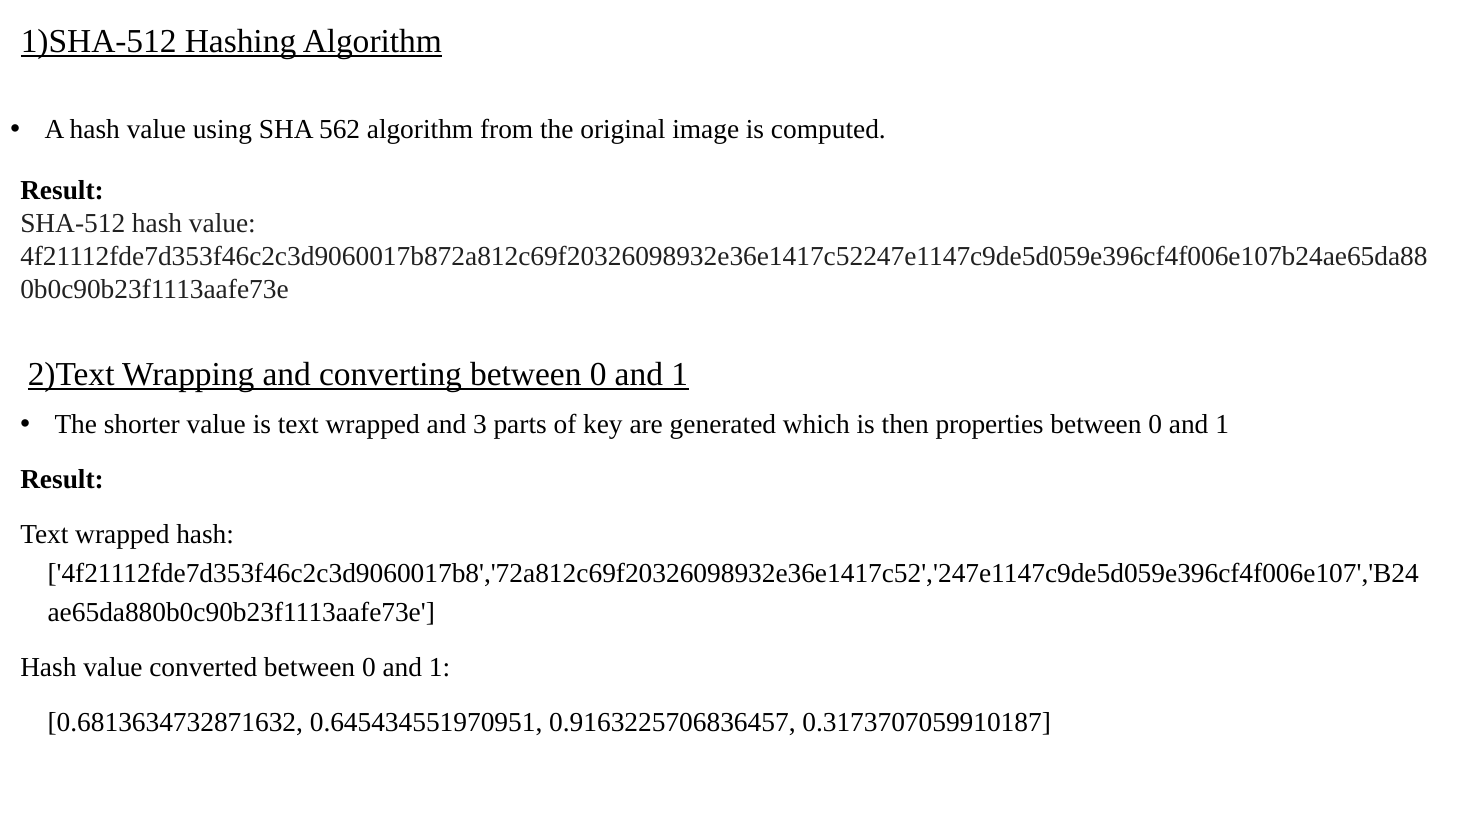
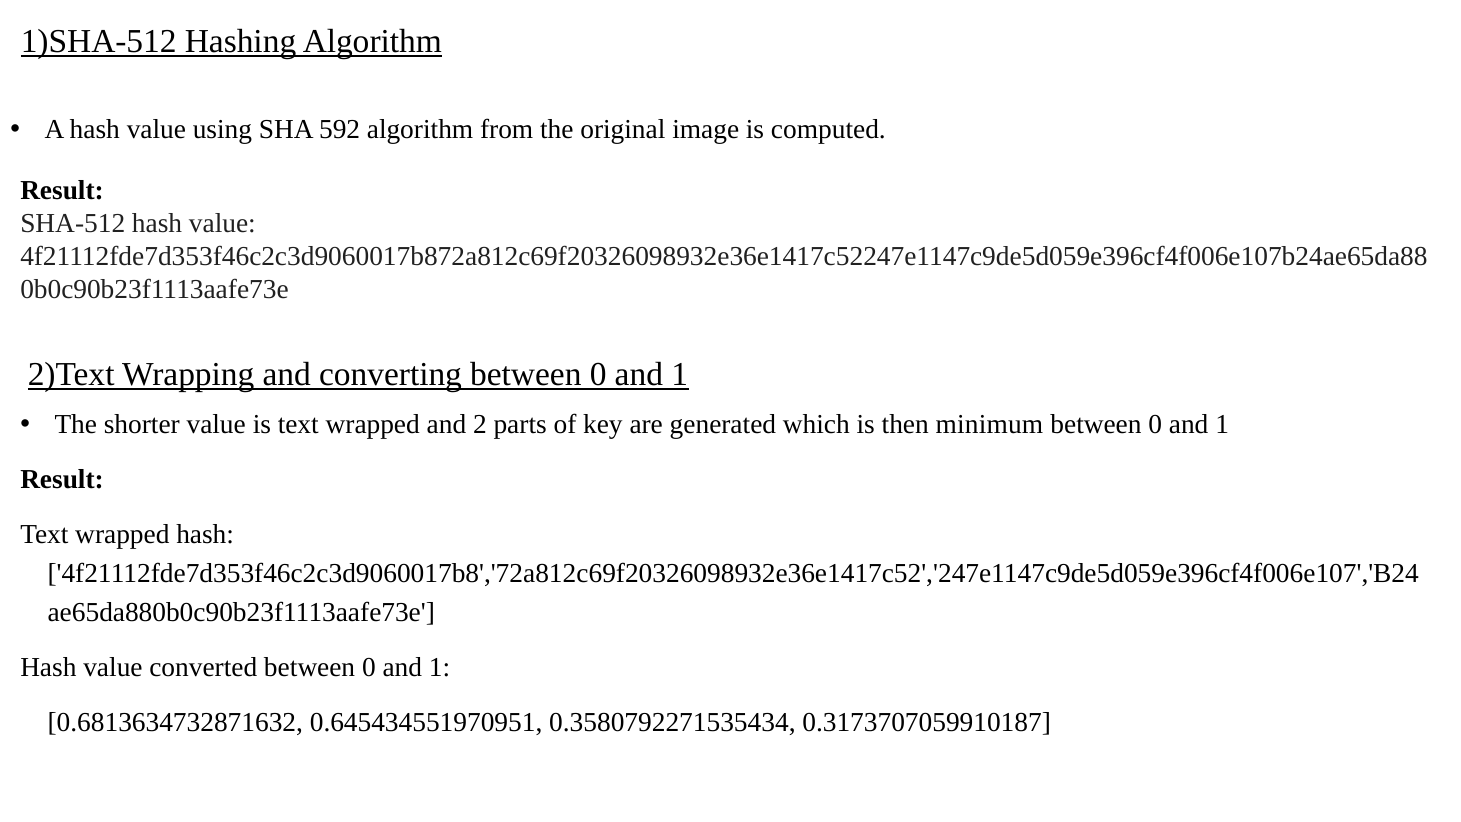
562: 562 -> 592
3: 3 -> 2
properties: properties -> minimum
0.9163225706836457: 0.9163225706836457 -> 0.3580792271535434
